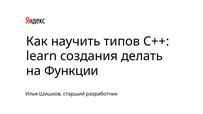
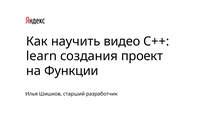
типов: типов -> видео
делать: делать -> проект
